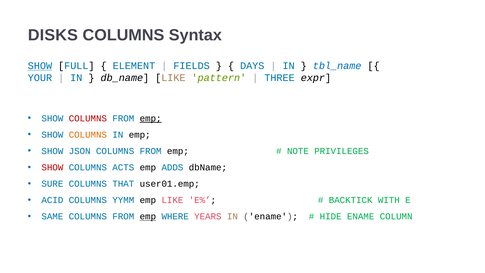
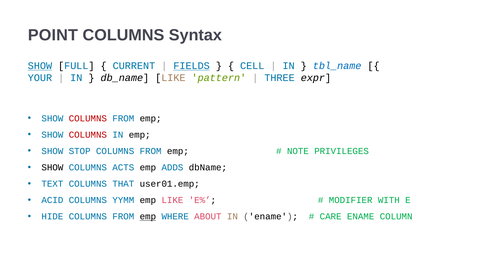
DISKS: DISKS -> POINT
ELEMENT: ELEMENT -> CURRENT
FIELDS underline: none -> present
DAYS: DAYS -> CELL
emp at (151, 118) underline: present -> none
COLUMNS at (88, 135) colour: orange -> red
JSON: JSON -> STOP
SHOW at (52, 167) colour: red -> black
SURE: SURE -> TEXT
BACKTICK: BACKTICK -> MODIFIER
SAME: SAME -> HIDE
YEARS: YEARS -> ABOUT
HIDE: HIDE -> CARE
